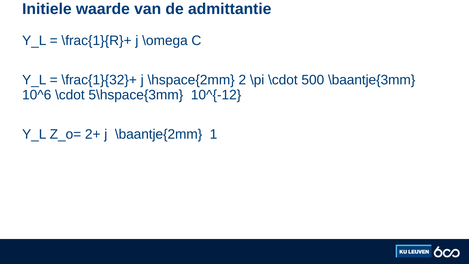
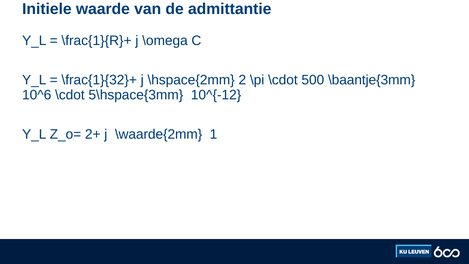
\baantje{2mm: \baantje{2mm -> \waarde{2mm
